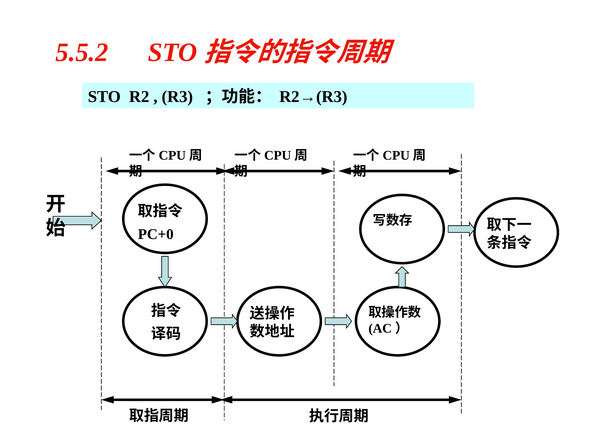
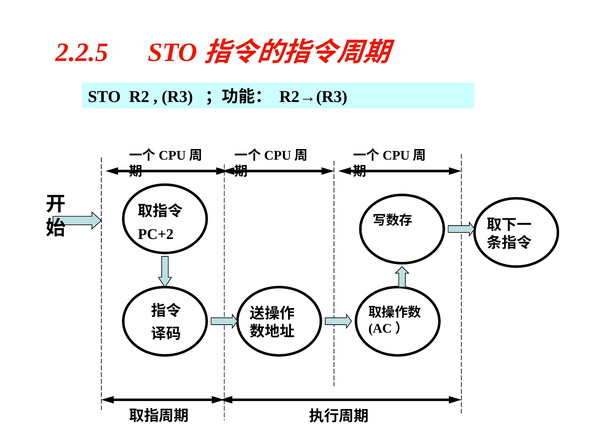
5.5.2: 5.5.2 -> 2.2.5
PC+0: PC+0 -> PC+2
